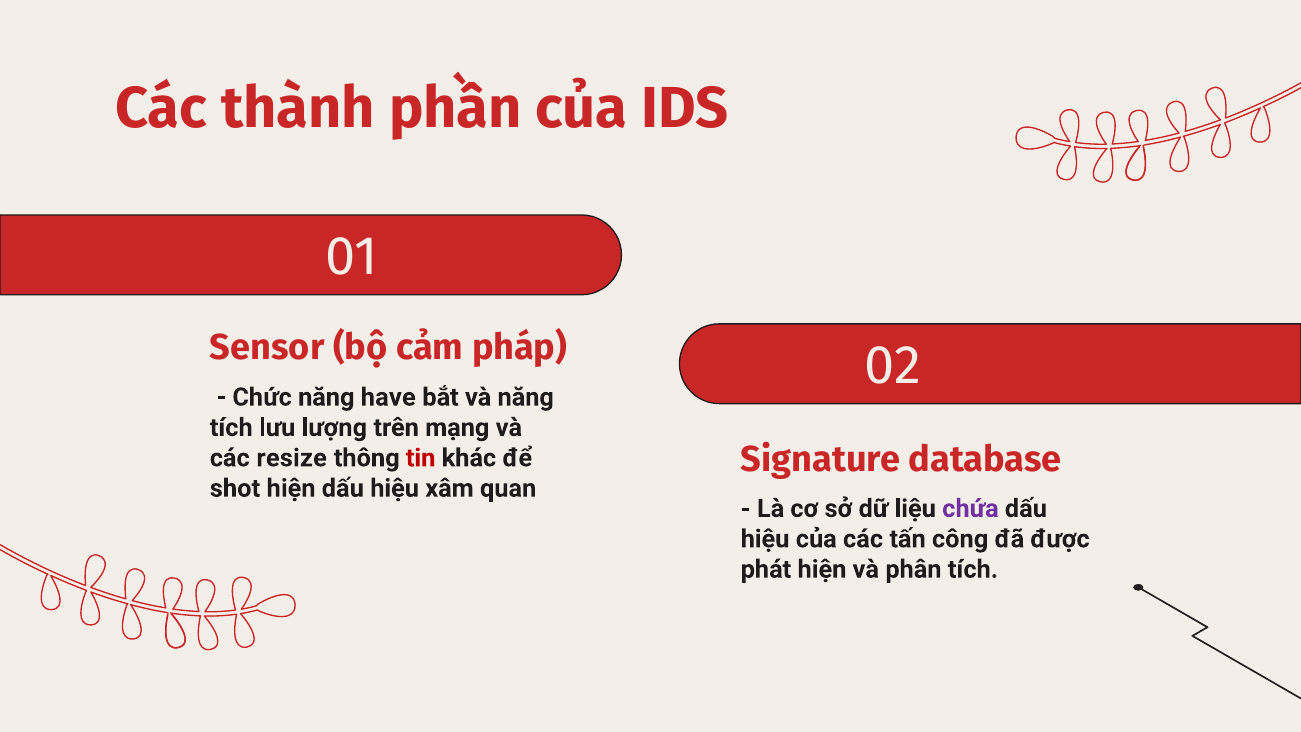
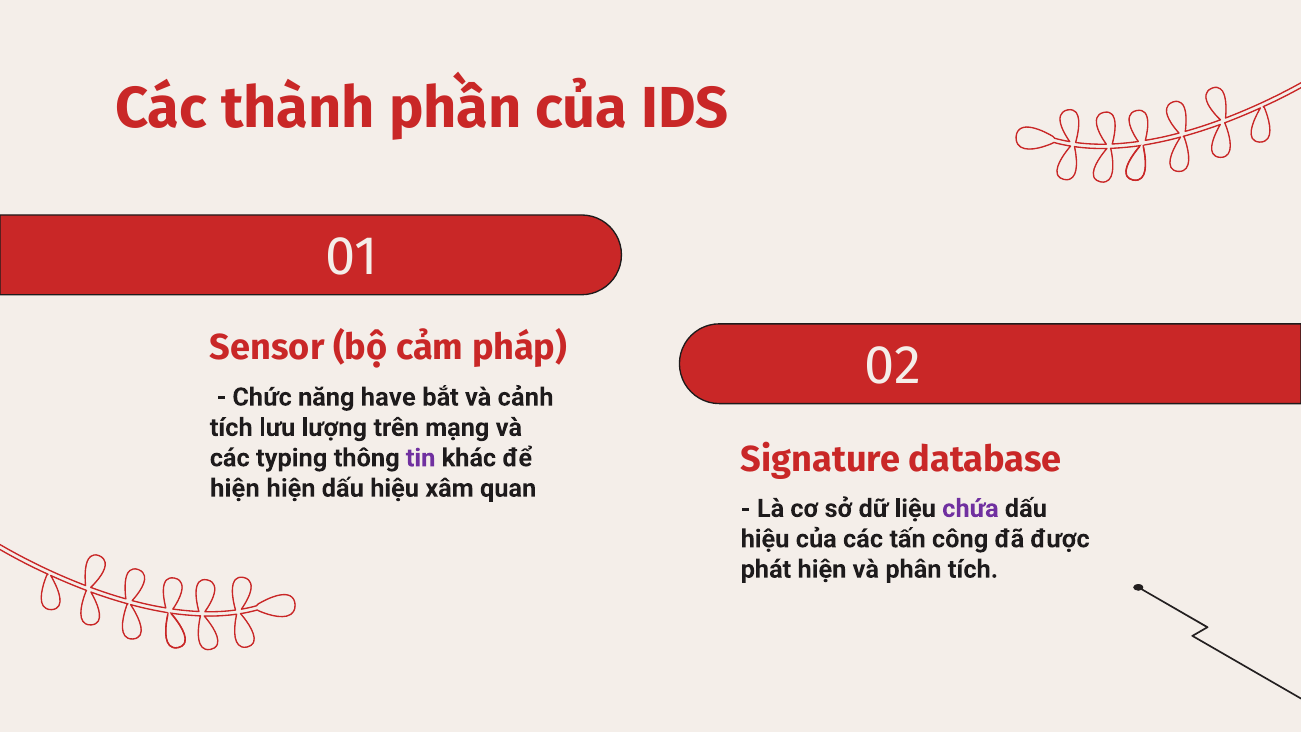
và năng: năng -> cảnh
resize: resize -> typing
tin colour: red -> purple
shot at (235, 488): shot -> hiện
